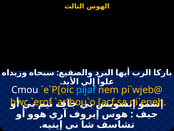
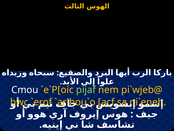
pijaf colour: light blue -> light green
